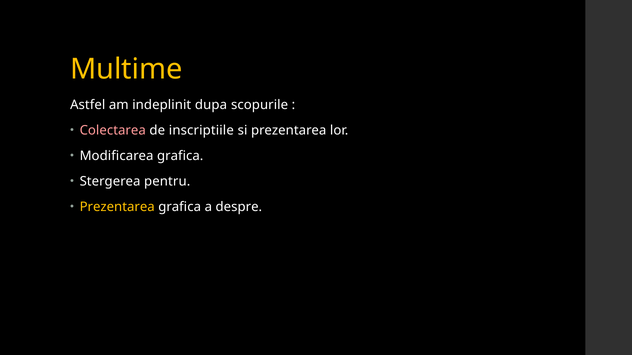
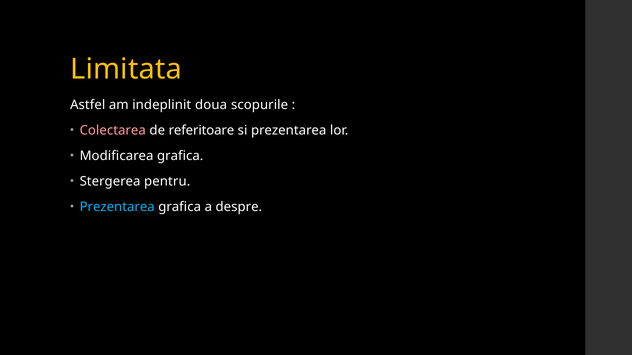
Multime: Multime -> Limitata
dupa: dupa -> doua
inscriptiile: inscriptiile -> referitoare
Prezentarea at (117, 207) colour: yellow -> light blue
